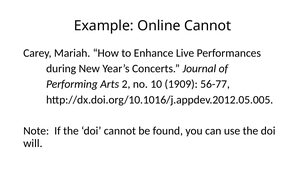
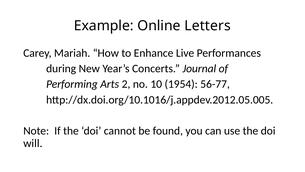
Online Cannot: Cannot -> Letters
1909: 1909 -> 1954
